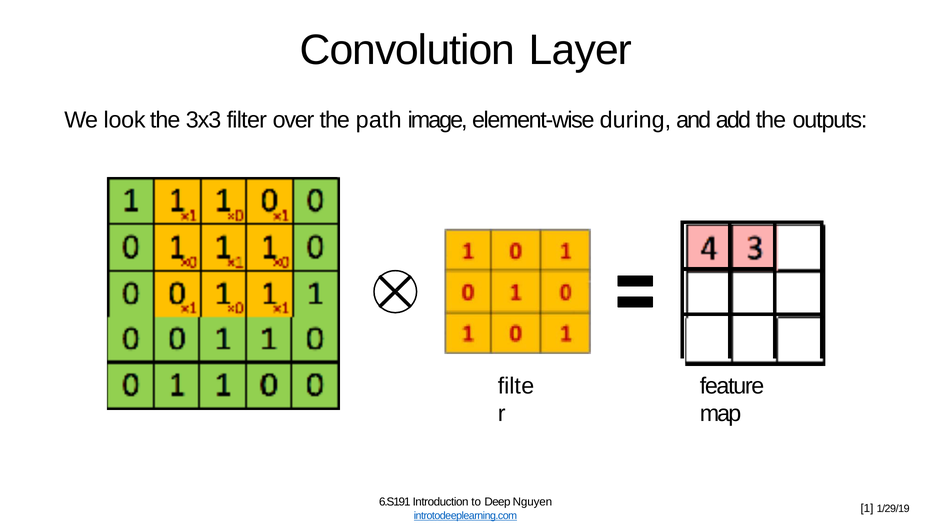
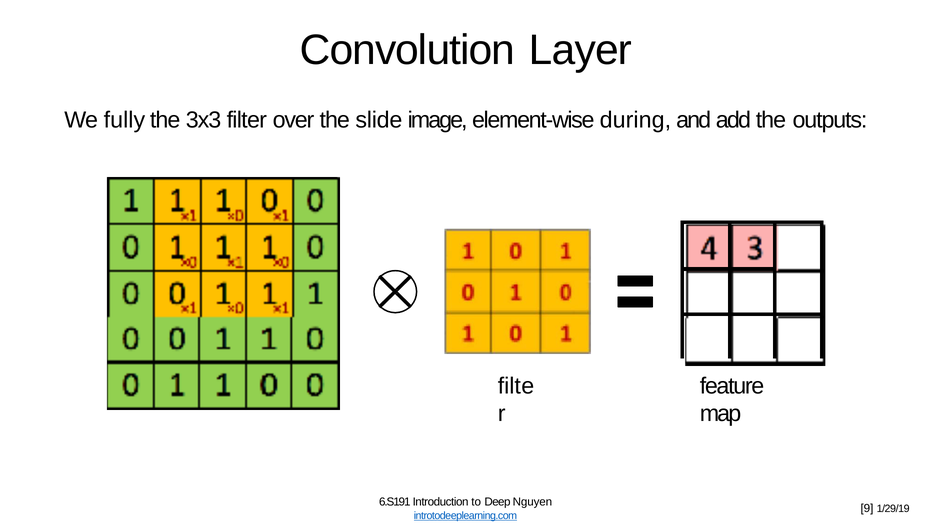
look: look -> fully
path: path -> slide
1: 1 -> 9
